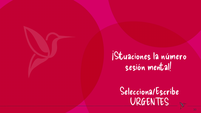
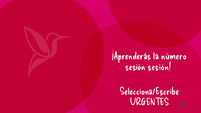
¡Situaciones: ¡Situaciones -> ¡Aprenderás
sesión mental: mental -> sesión
